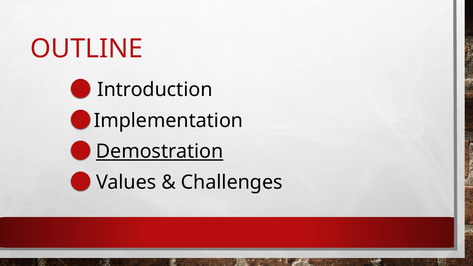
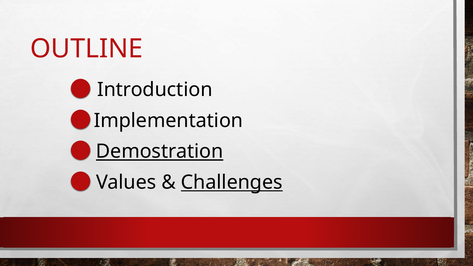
Challenges underline: none -> present
